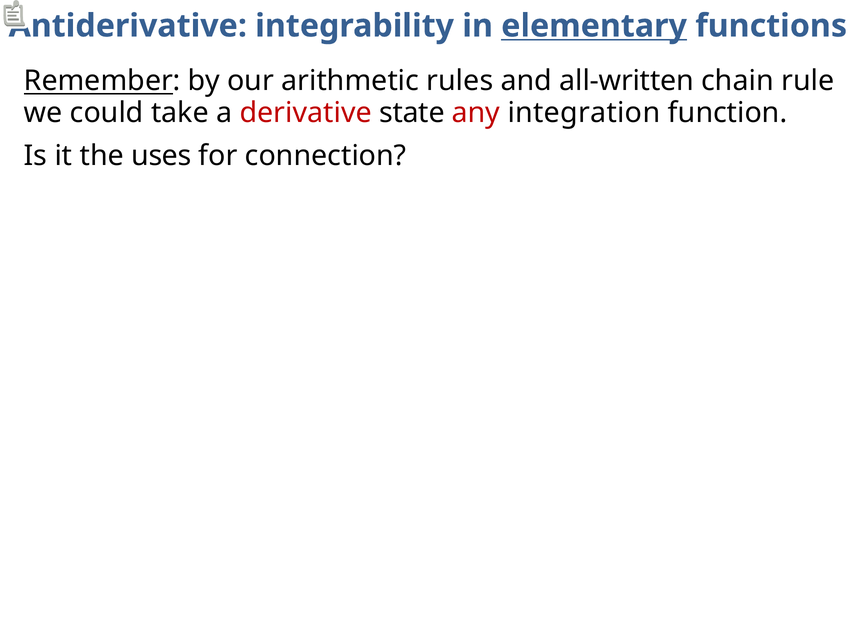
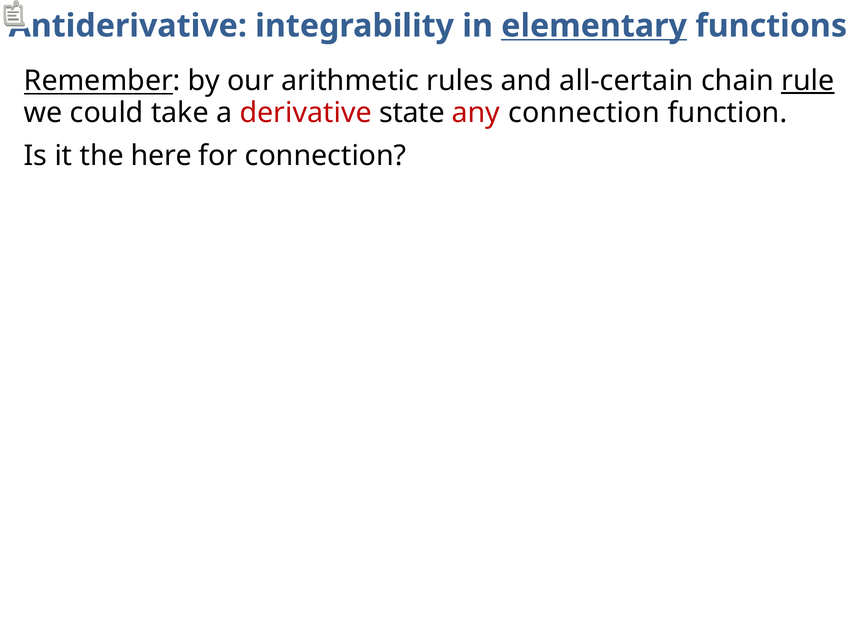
all-written: all-written -> all-certain
rule underline: none -> present
any integration: integration -> connection
uses: uses -> here
